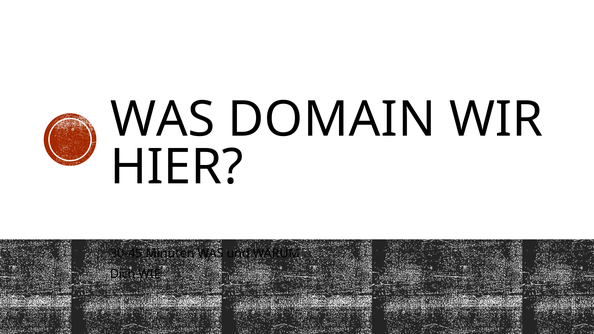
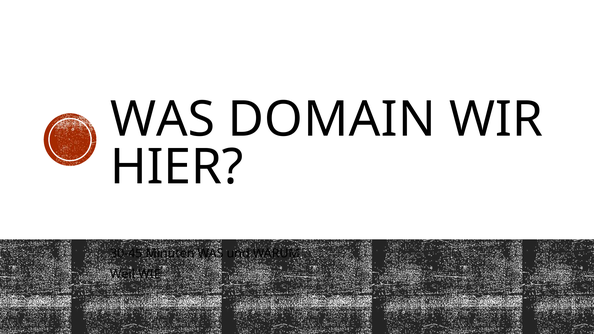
Dich: Dich -> Weil
